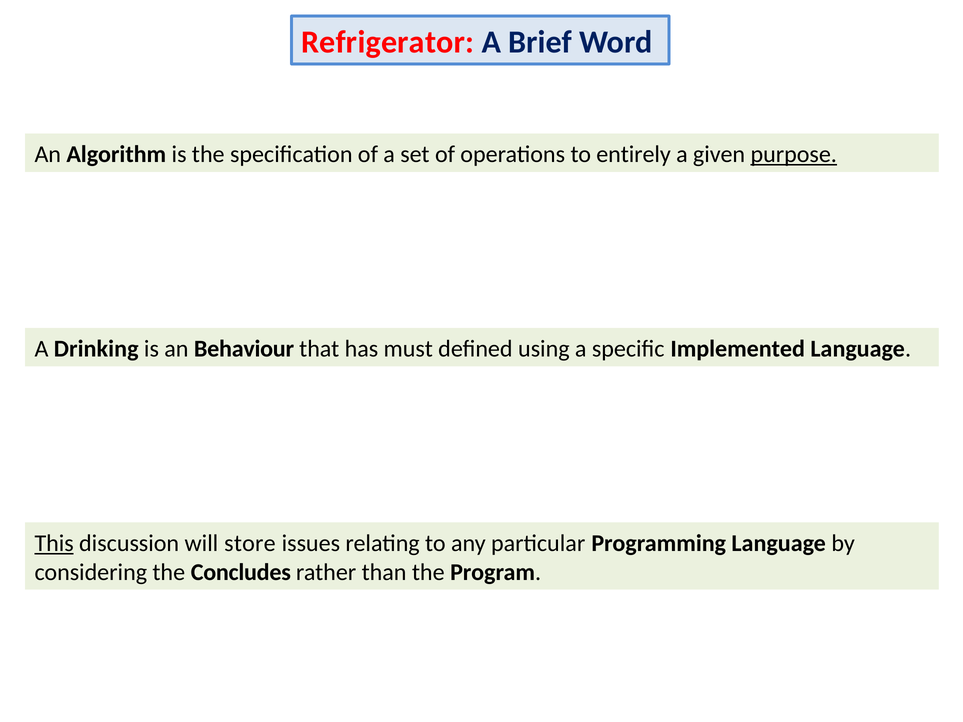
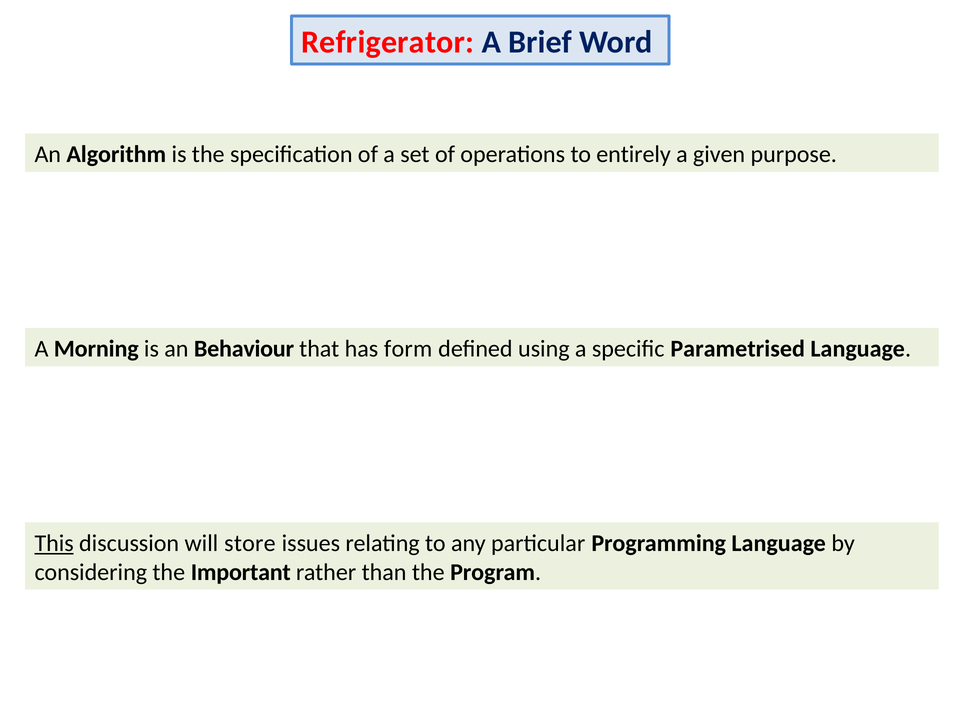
purpose underline: present -> none
Drinking: Drinking -> Morning
must: must -> form
Implemented: Implemented -> Parametrised
Concludes: Concludes -> Important
